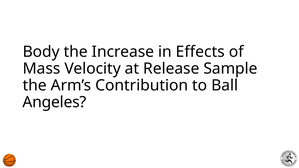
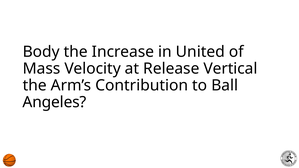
Effects: Effects -> United
Sample: Sample -> Vertical
